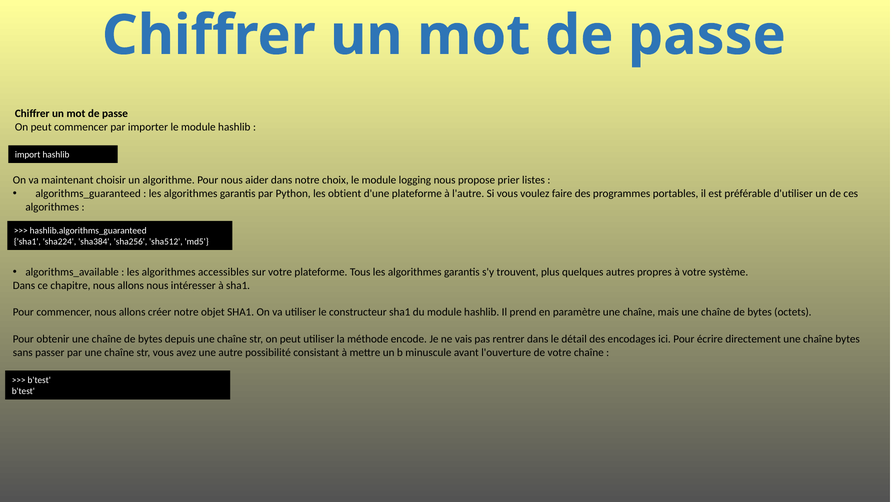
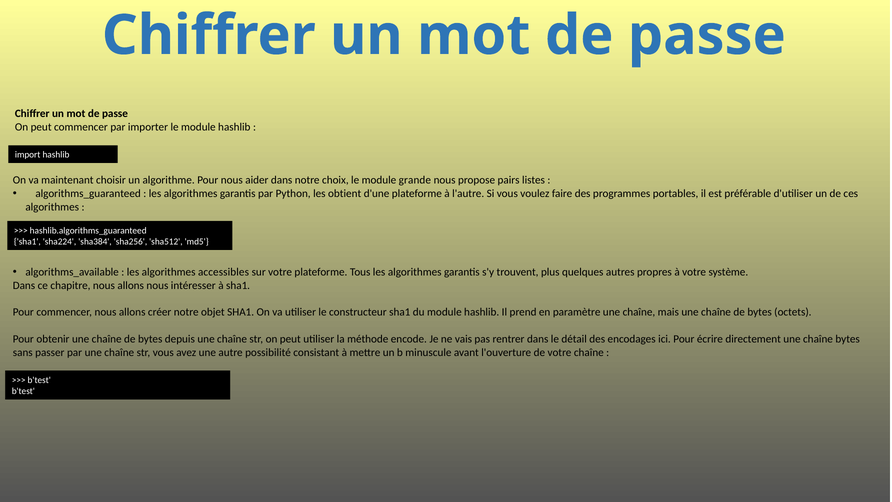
logging: logging -> grande
prier: prier -> pairs
